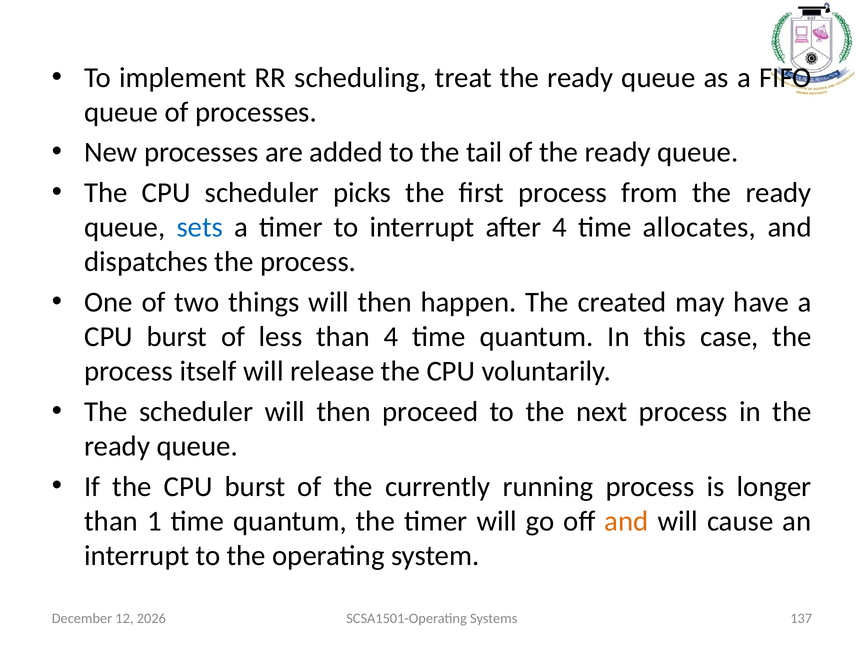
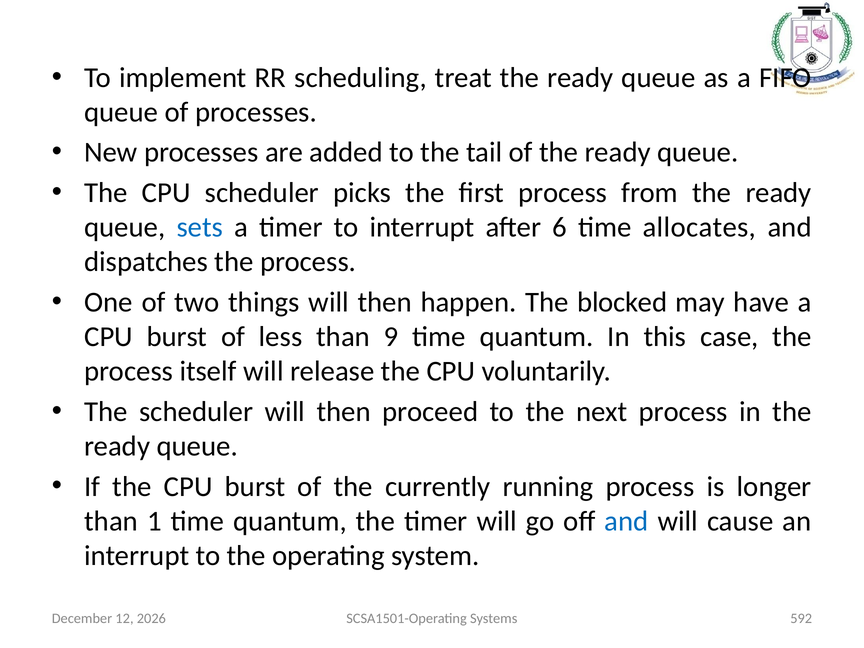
after 4: 4 -> 6
created: created -> blocked
than 4: 4 -> 9
and at (626, 521) colour: orange -> blue
137: 137 -> 592
